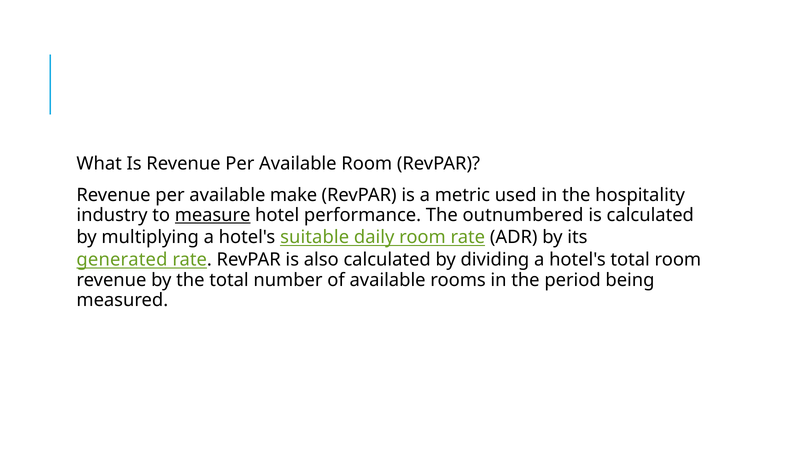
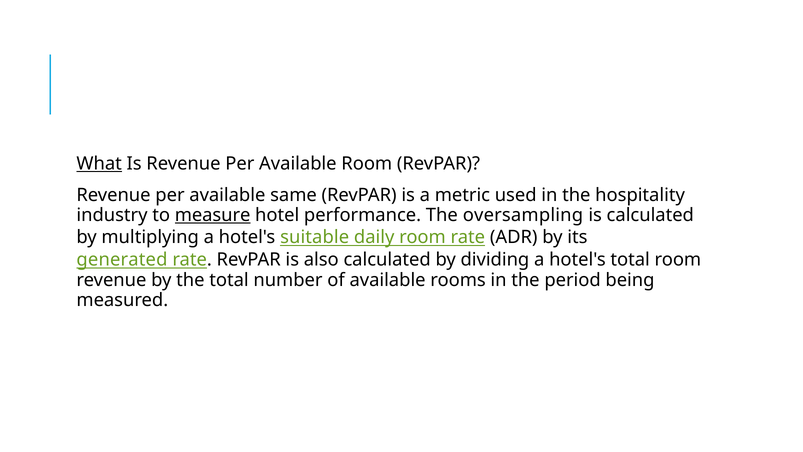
What underline: none -> present
make: make -> same
outnumbered: outnumbered -> oversampling
